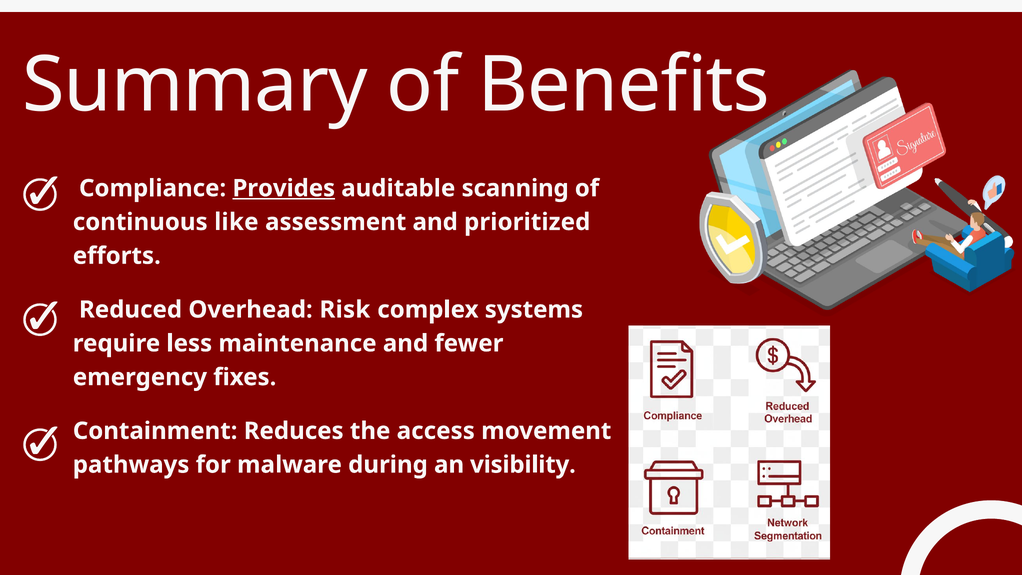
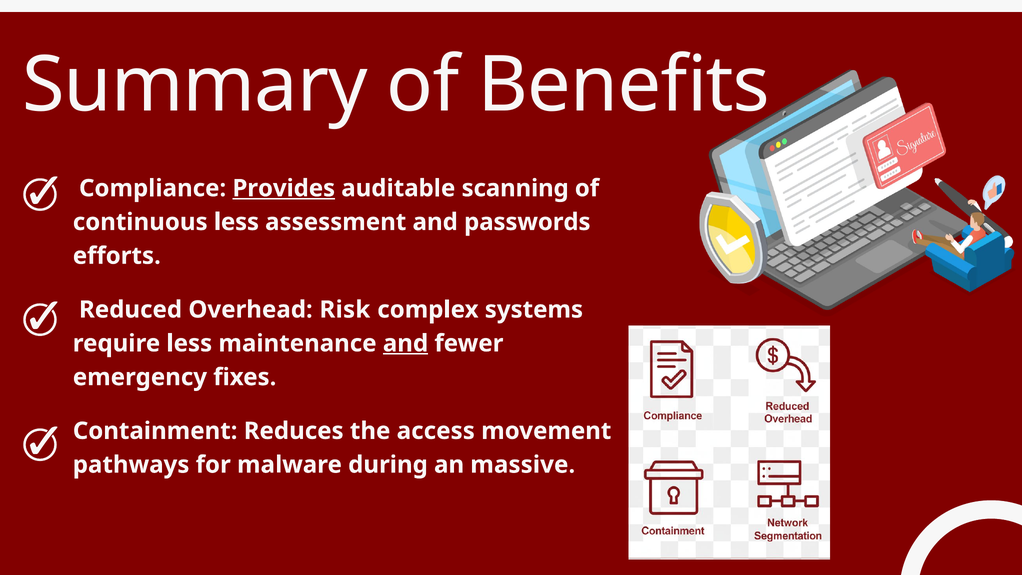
continuous like: like -> less
prioritized: prioritized -> passwords
and at (405, 343) underline: none -> present
visibility: visibility -> massive
